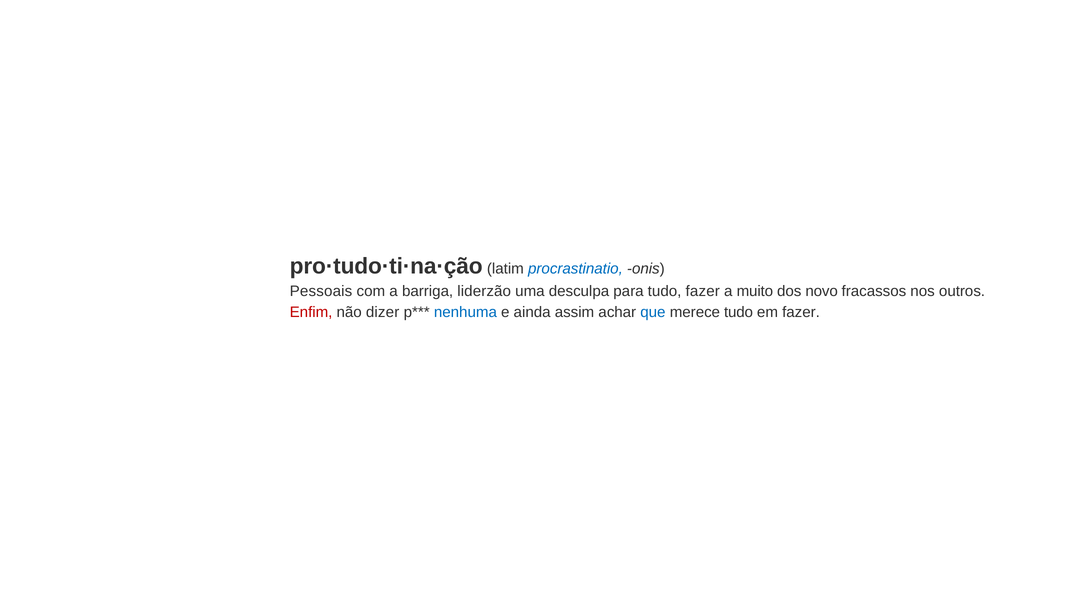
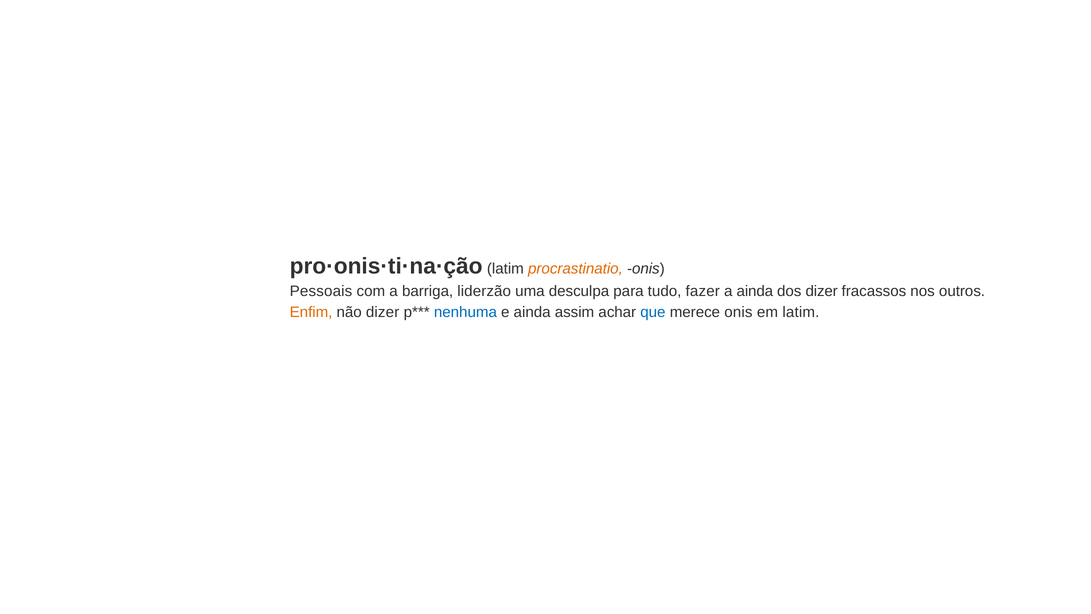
pro·tudo·ti·na·ção: pro·tudo·ti·na·ção -> pro·onis·ti·na·ção
procrastinatio colour: blue -> orange
a muito: muito -> ainda
dos novo: novo -> dizer
Enfim colour: red -> orange
merece tudo: tudo -> onis
em fazer: fazer -> latim
